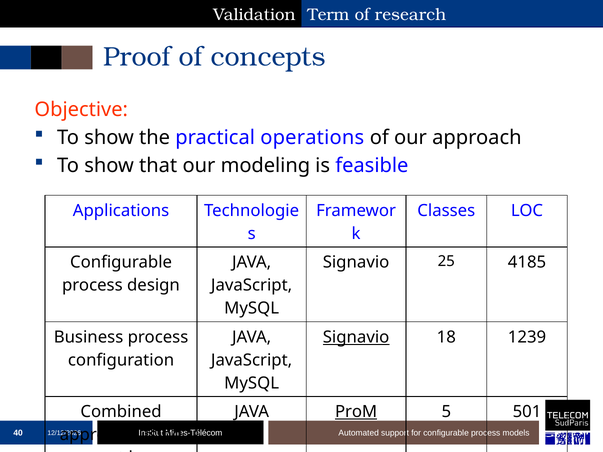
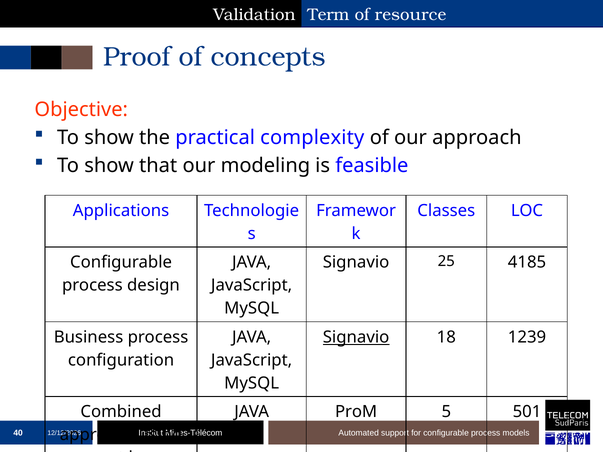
research: research -> resource
operations: operations -> complexity
ProM underline: present -> none
